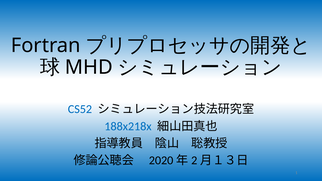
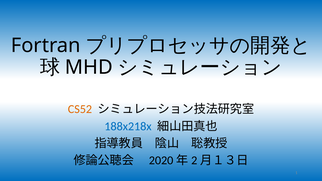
CS52 colour: blue -> orange
